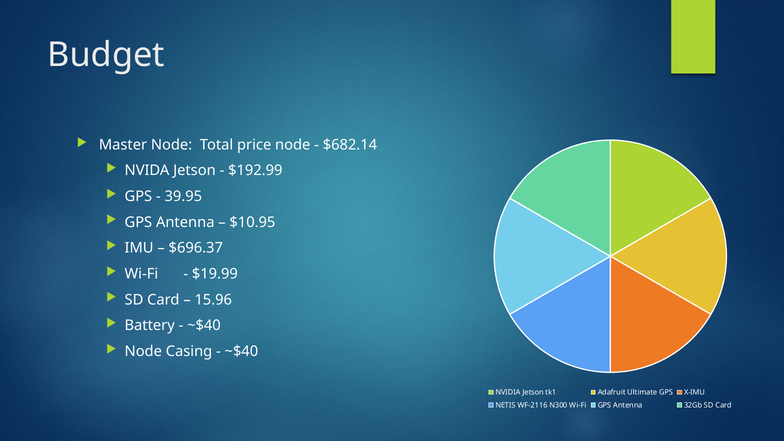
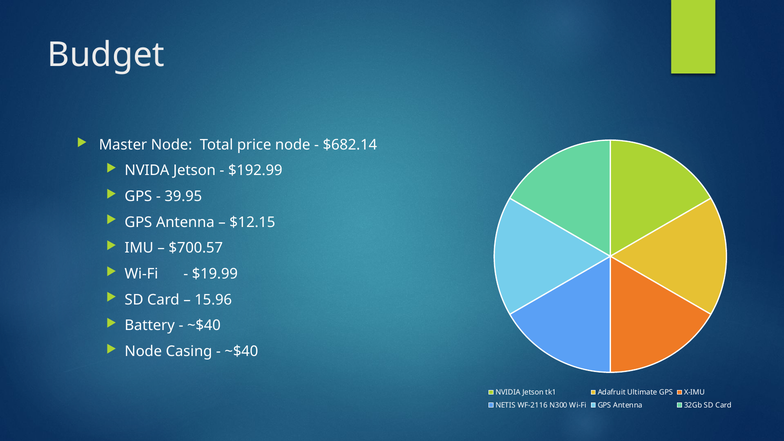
$10.95: $10.95 -> $12.15
$696.37: $696.37 -> $700.57
